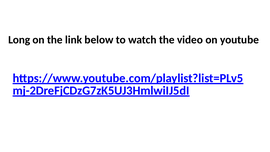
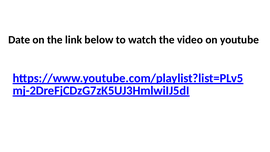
Long: Long -> Date
